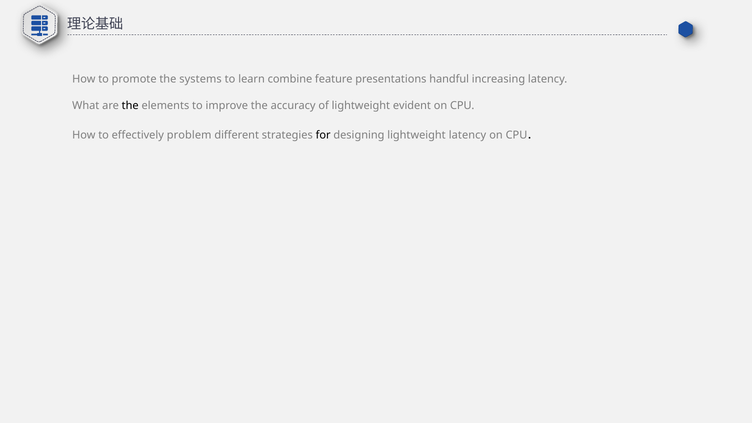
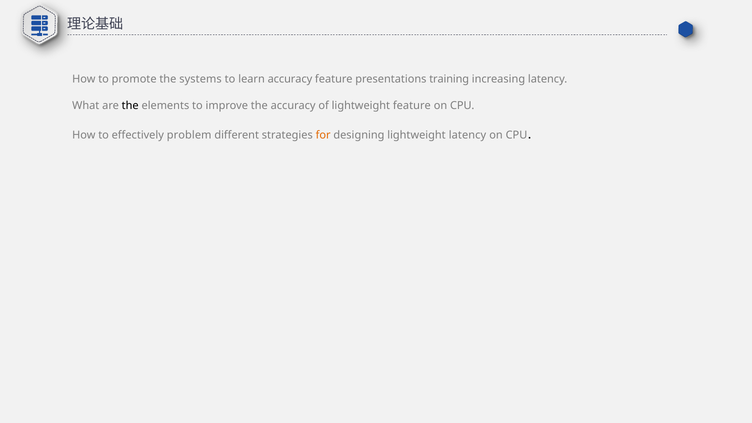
learn combine: combine -> accuracy
handful: handful -> training
lightweight evident: evident -> feature
for colour: black -> orange
